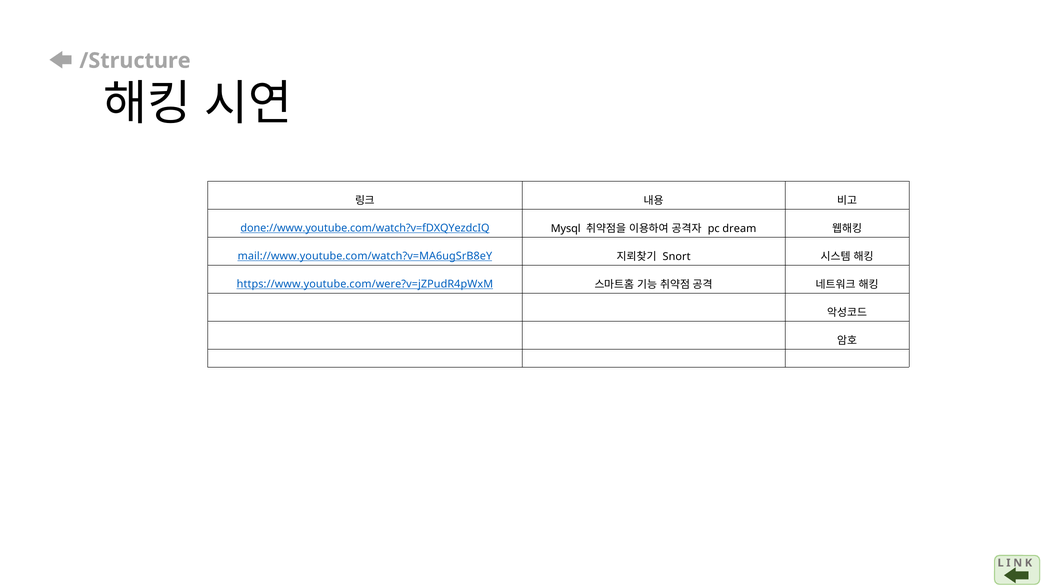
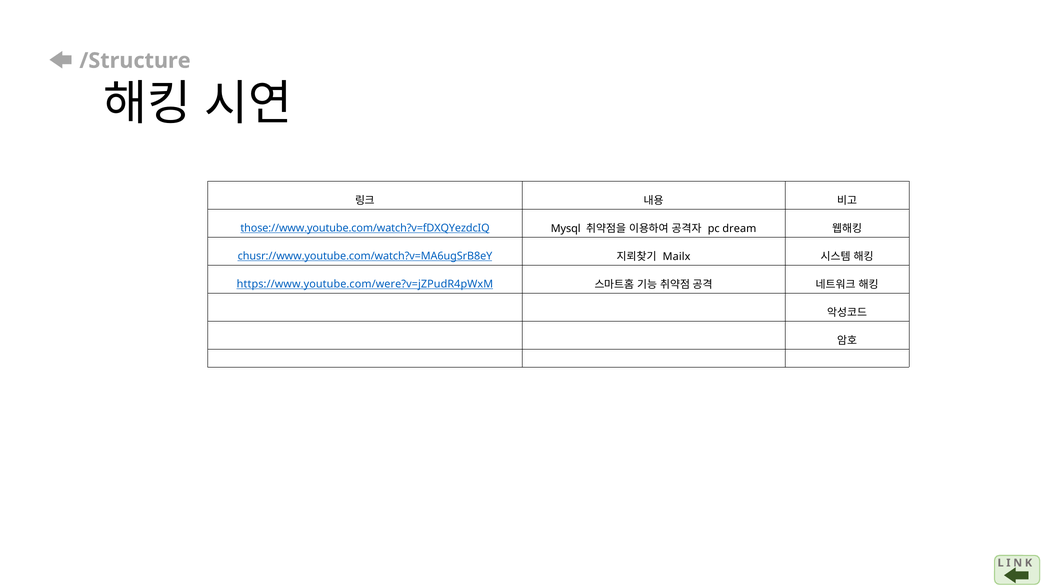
done://www.youtube.com/watch?v=fDXQYezdcIQ: done://www.youtube.com/watch?v=fDXQYezdcIQ -> those://www.youtube.com/watch?v=fDXQYezdcIQ
mail://www.youtube.com/watch?v=MA6ugSrB8eY: mail://www.youtube.com/watch?v=MA6ugSrB8eY -> chusr://www.youtube.com/watch?v=MA6ugSrB8eY
Snort: Snort -> Mailx
